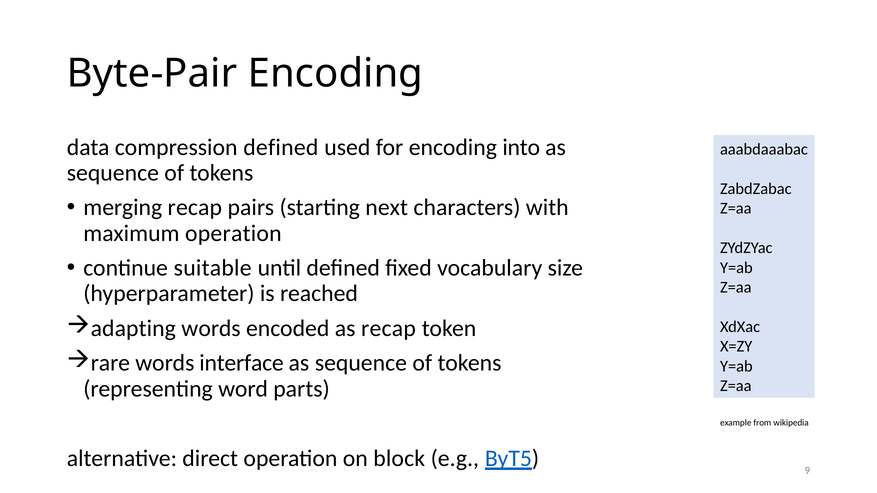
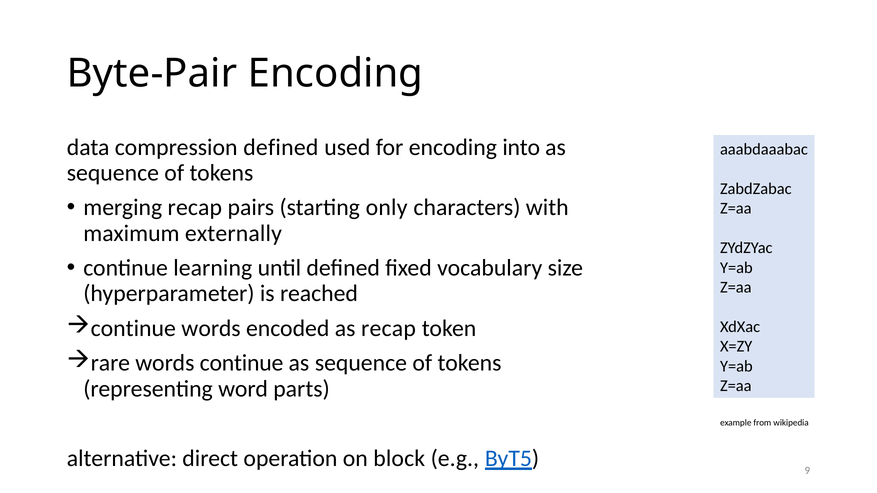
next: next -> only
maximum operation: operation -> externally
suitable: suitable -> learning
adapting at (133, 329): adapting -> continue
words interface: interface -> continue
